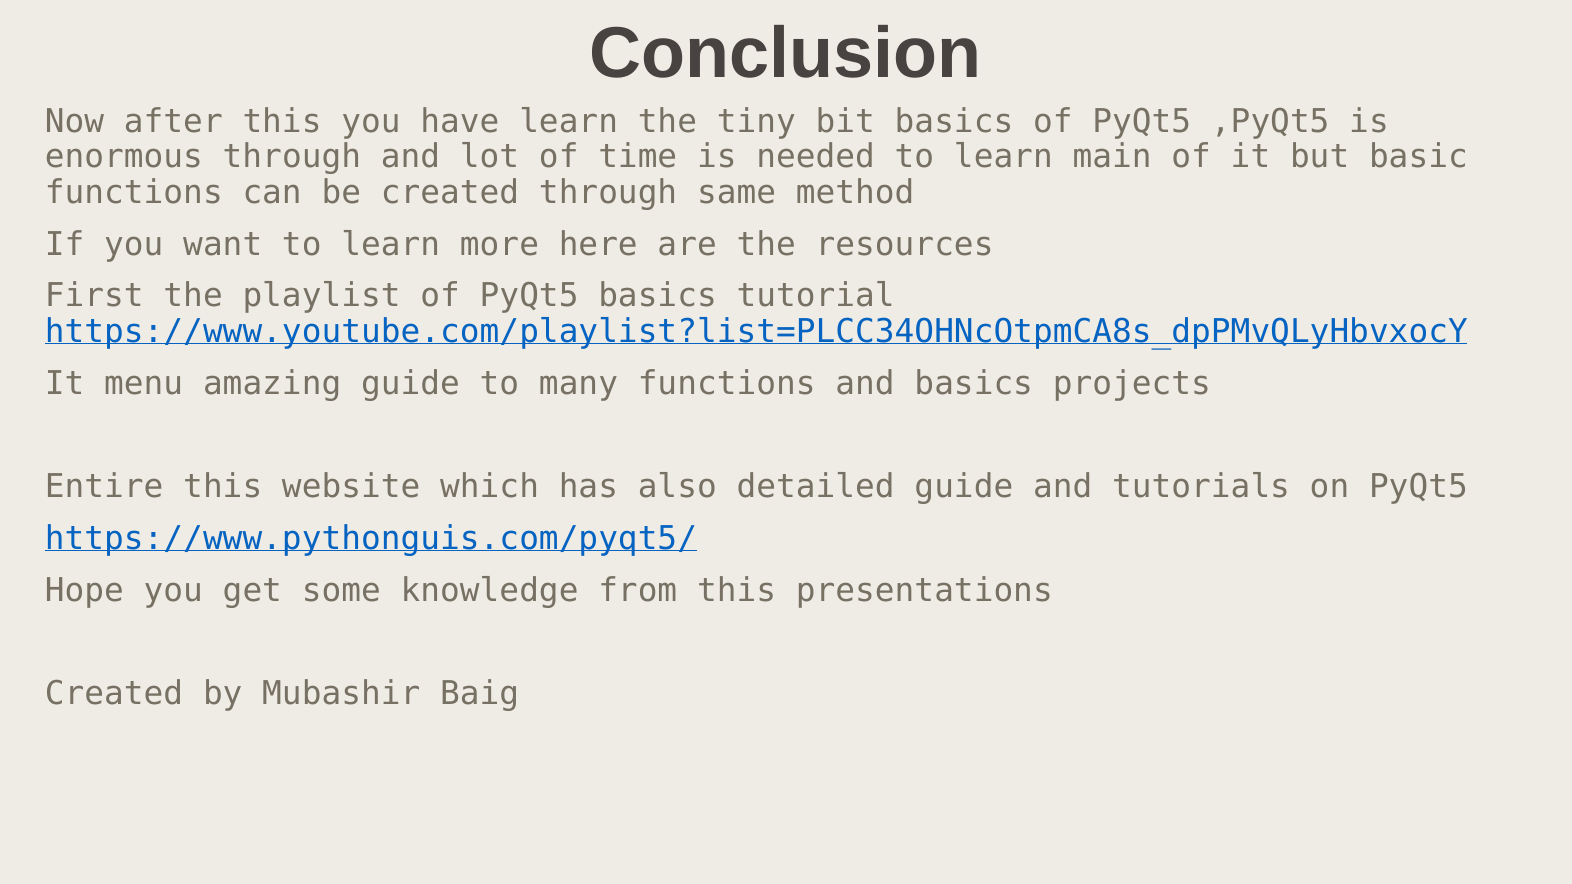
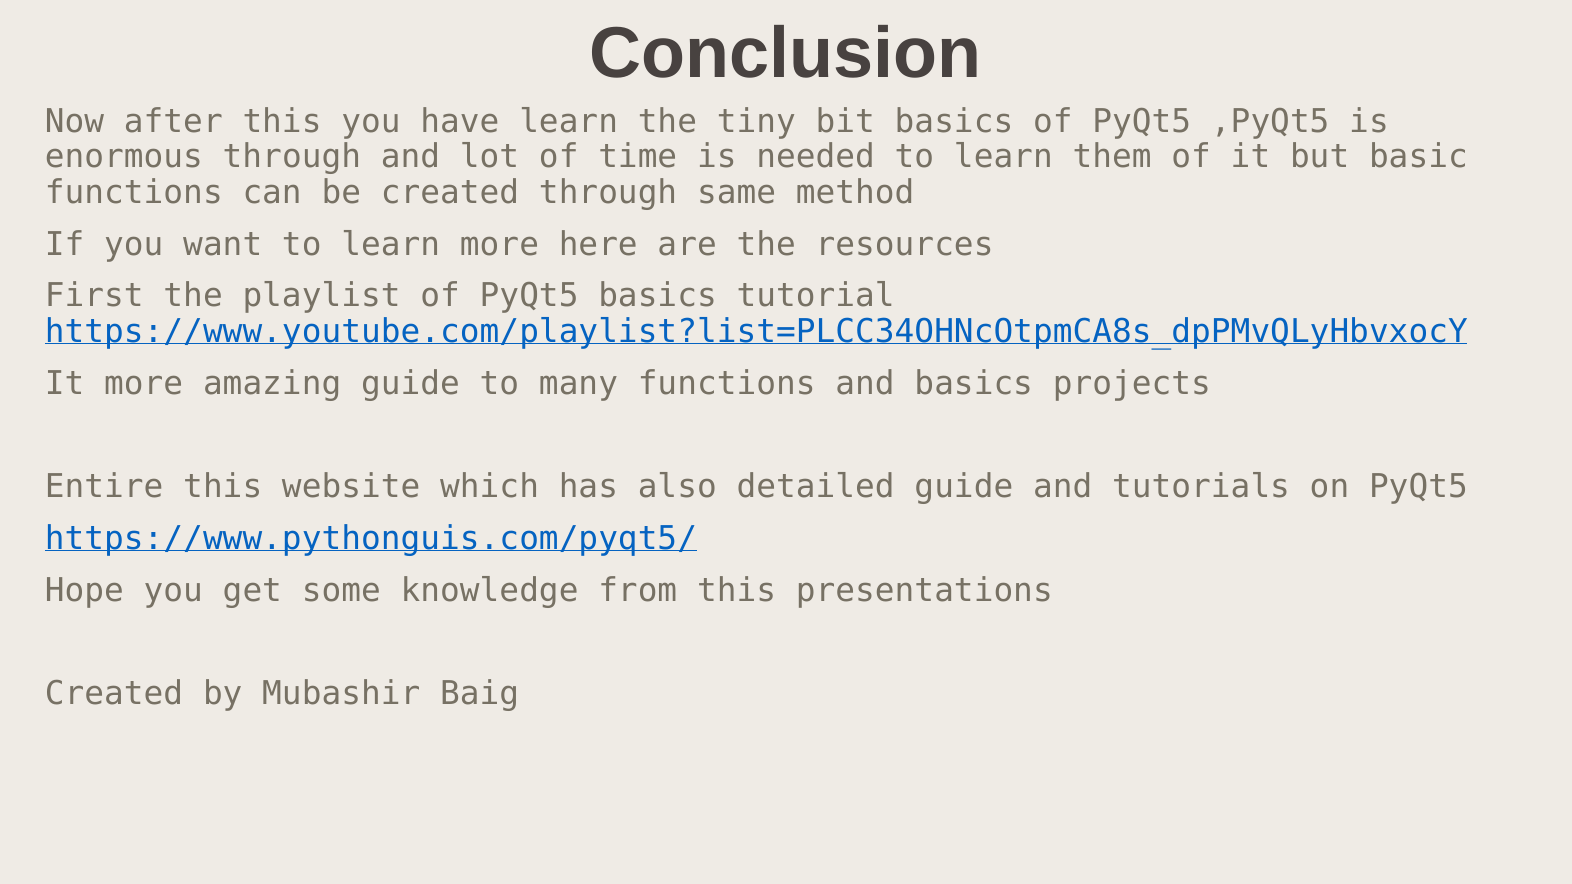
main: main -> them
It menu: menu -> more
